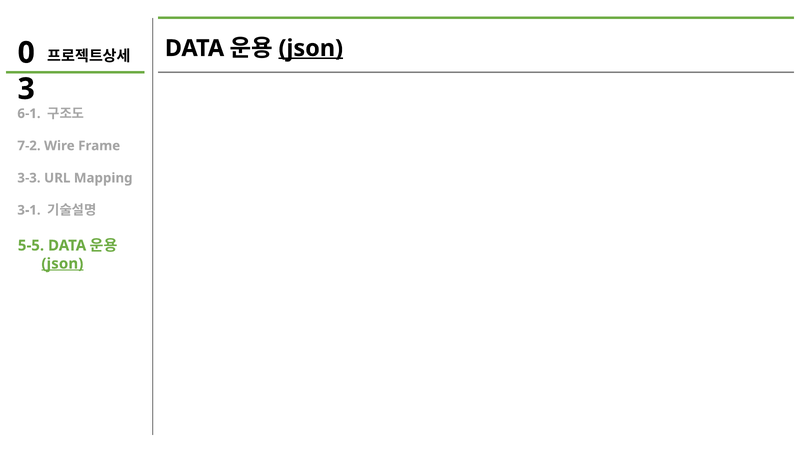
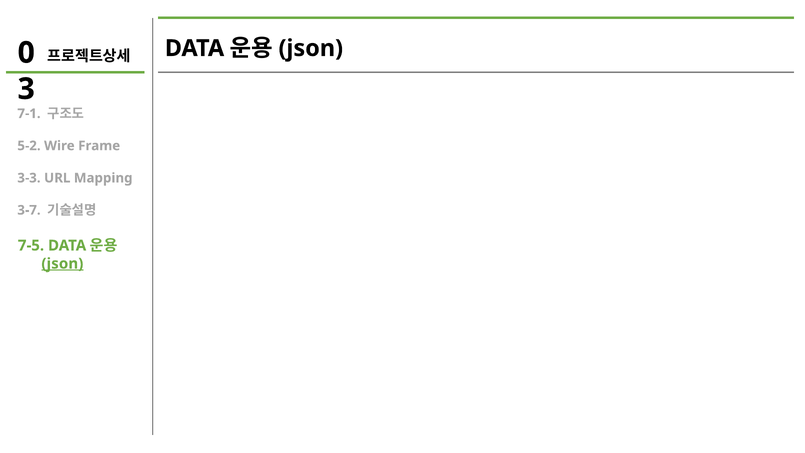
json at (311, 48) underline: present -> none
6-1: 6-1 -> 7-1
7-2: 7-2 -> 5-2
3-1: 3-1 -> 3-7
5-5: 5-5 -> 7-5
